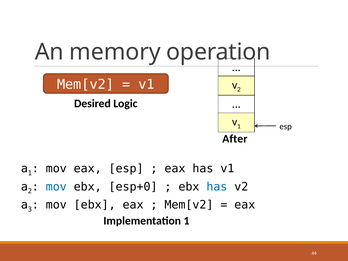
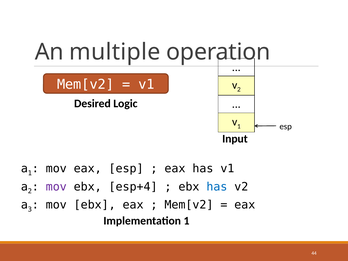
memory: memory -> multiple
After: After -> Input
mov at (56, 187) colour: blue -> purple
esp+0: esp+0 -> esp+4
